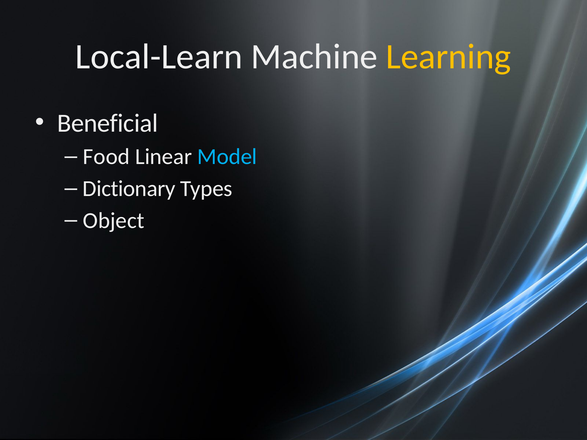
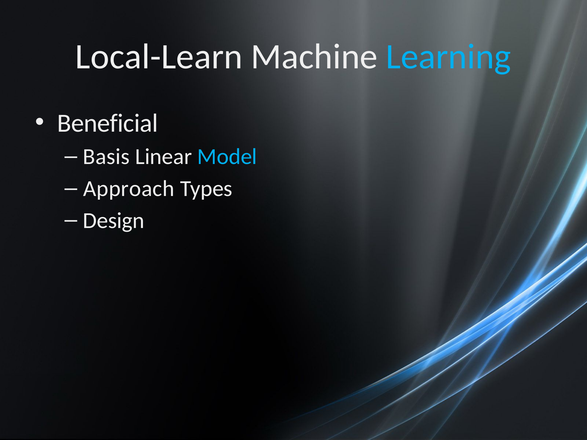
Learning colour: yellow -> light blue
Food: Food -> Basis
Dictionary: Dictionary -> Approach
Object: Object -> Design
